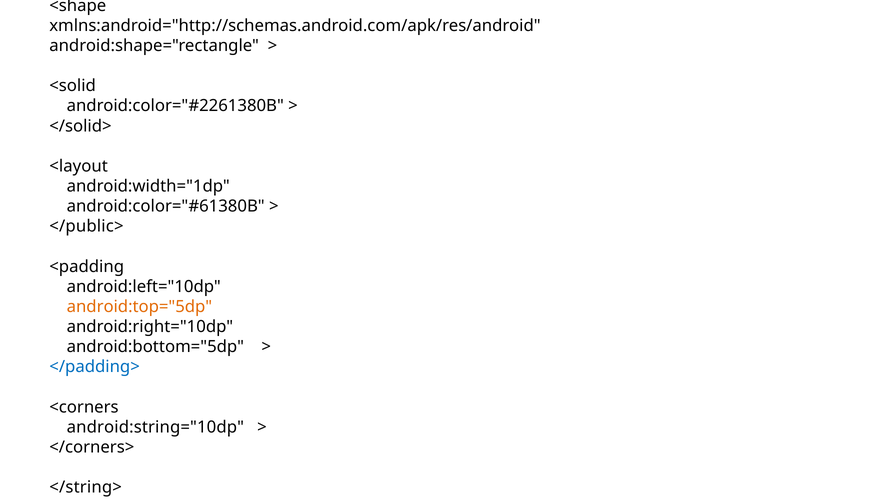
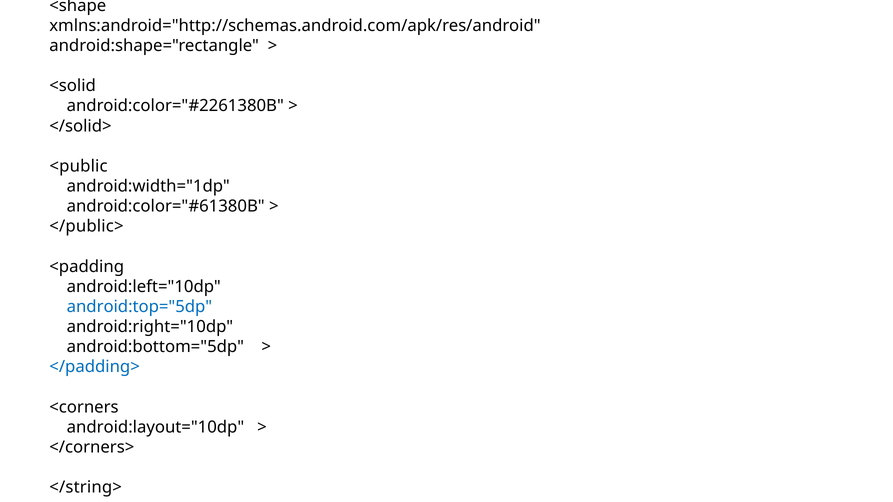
<layout: <layout -> <public
android:top="5dp colour: orange -> blue
android:string="10dp: android:string="10dp -> android:layout="10dp
